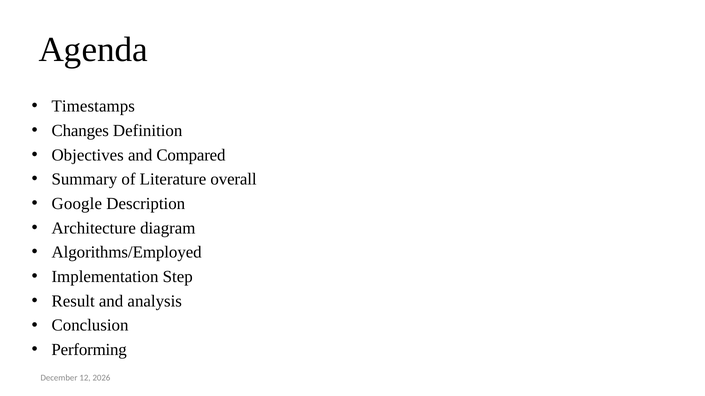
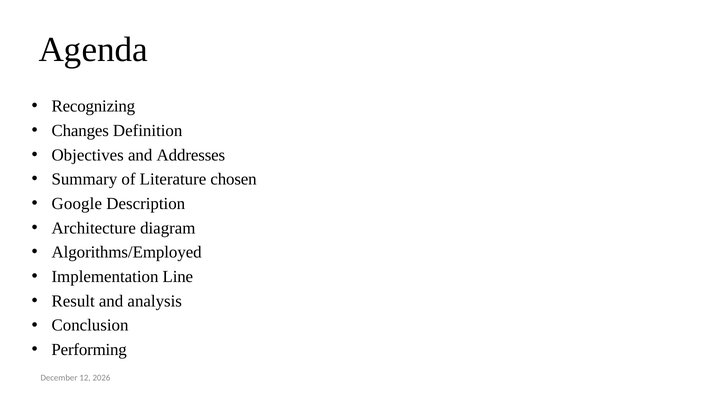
Timestamps: Timestamps -> Recognizing
Compared: Compared -> Addresses
overall: overall -> chosen
Step: Step -> Line
